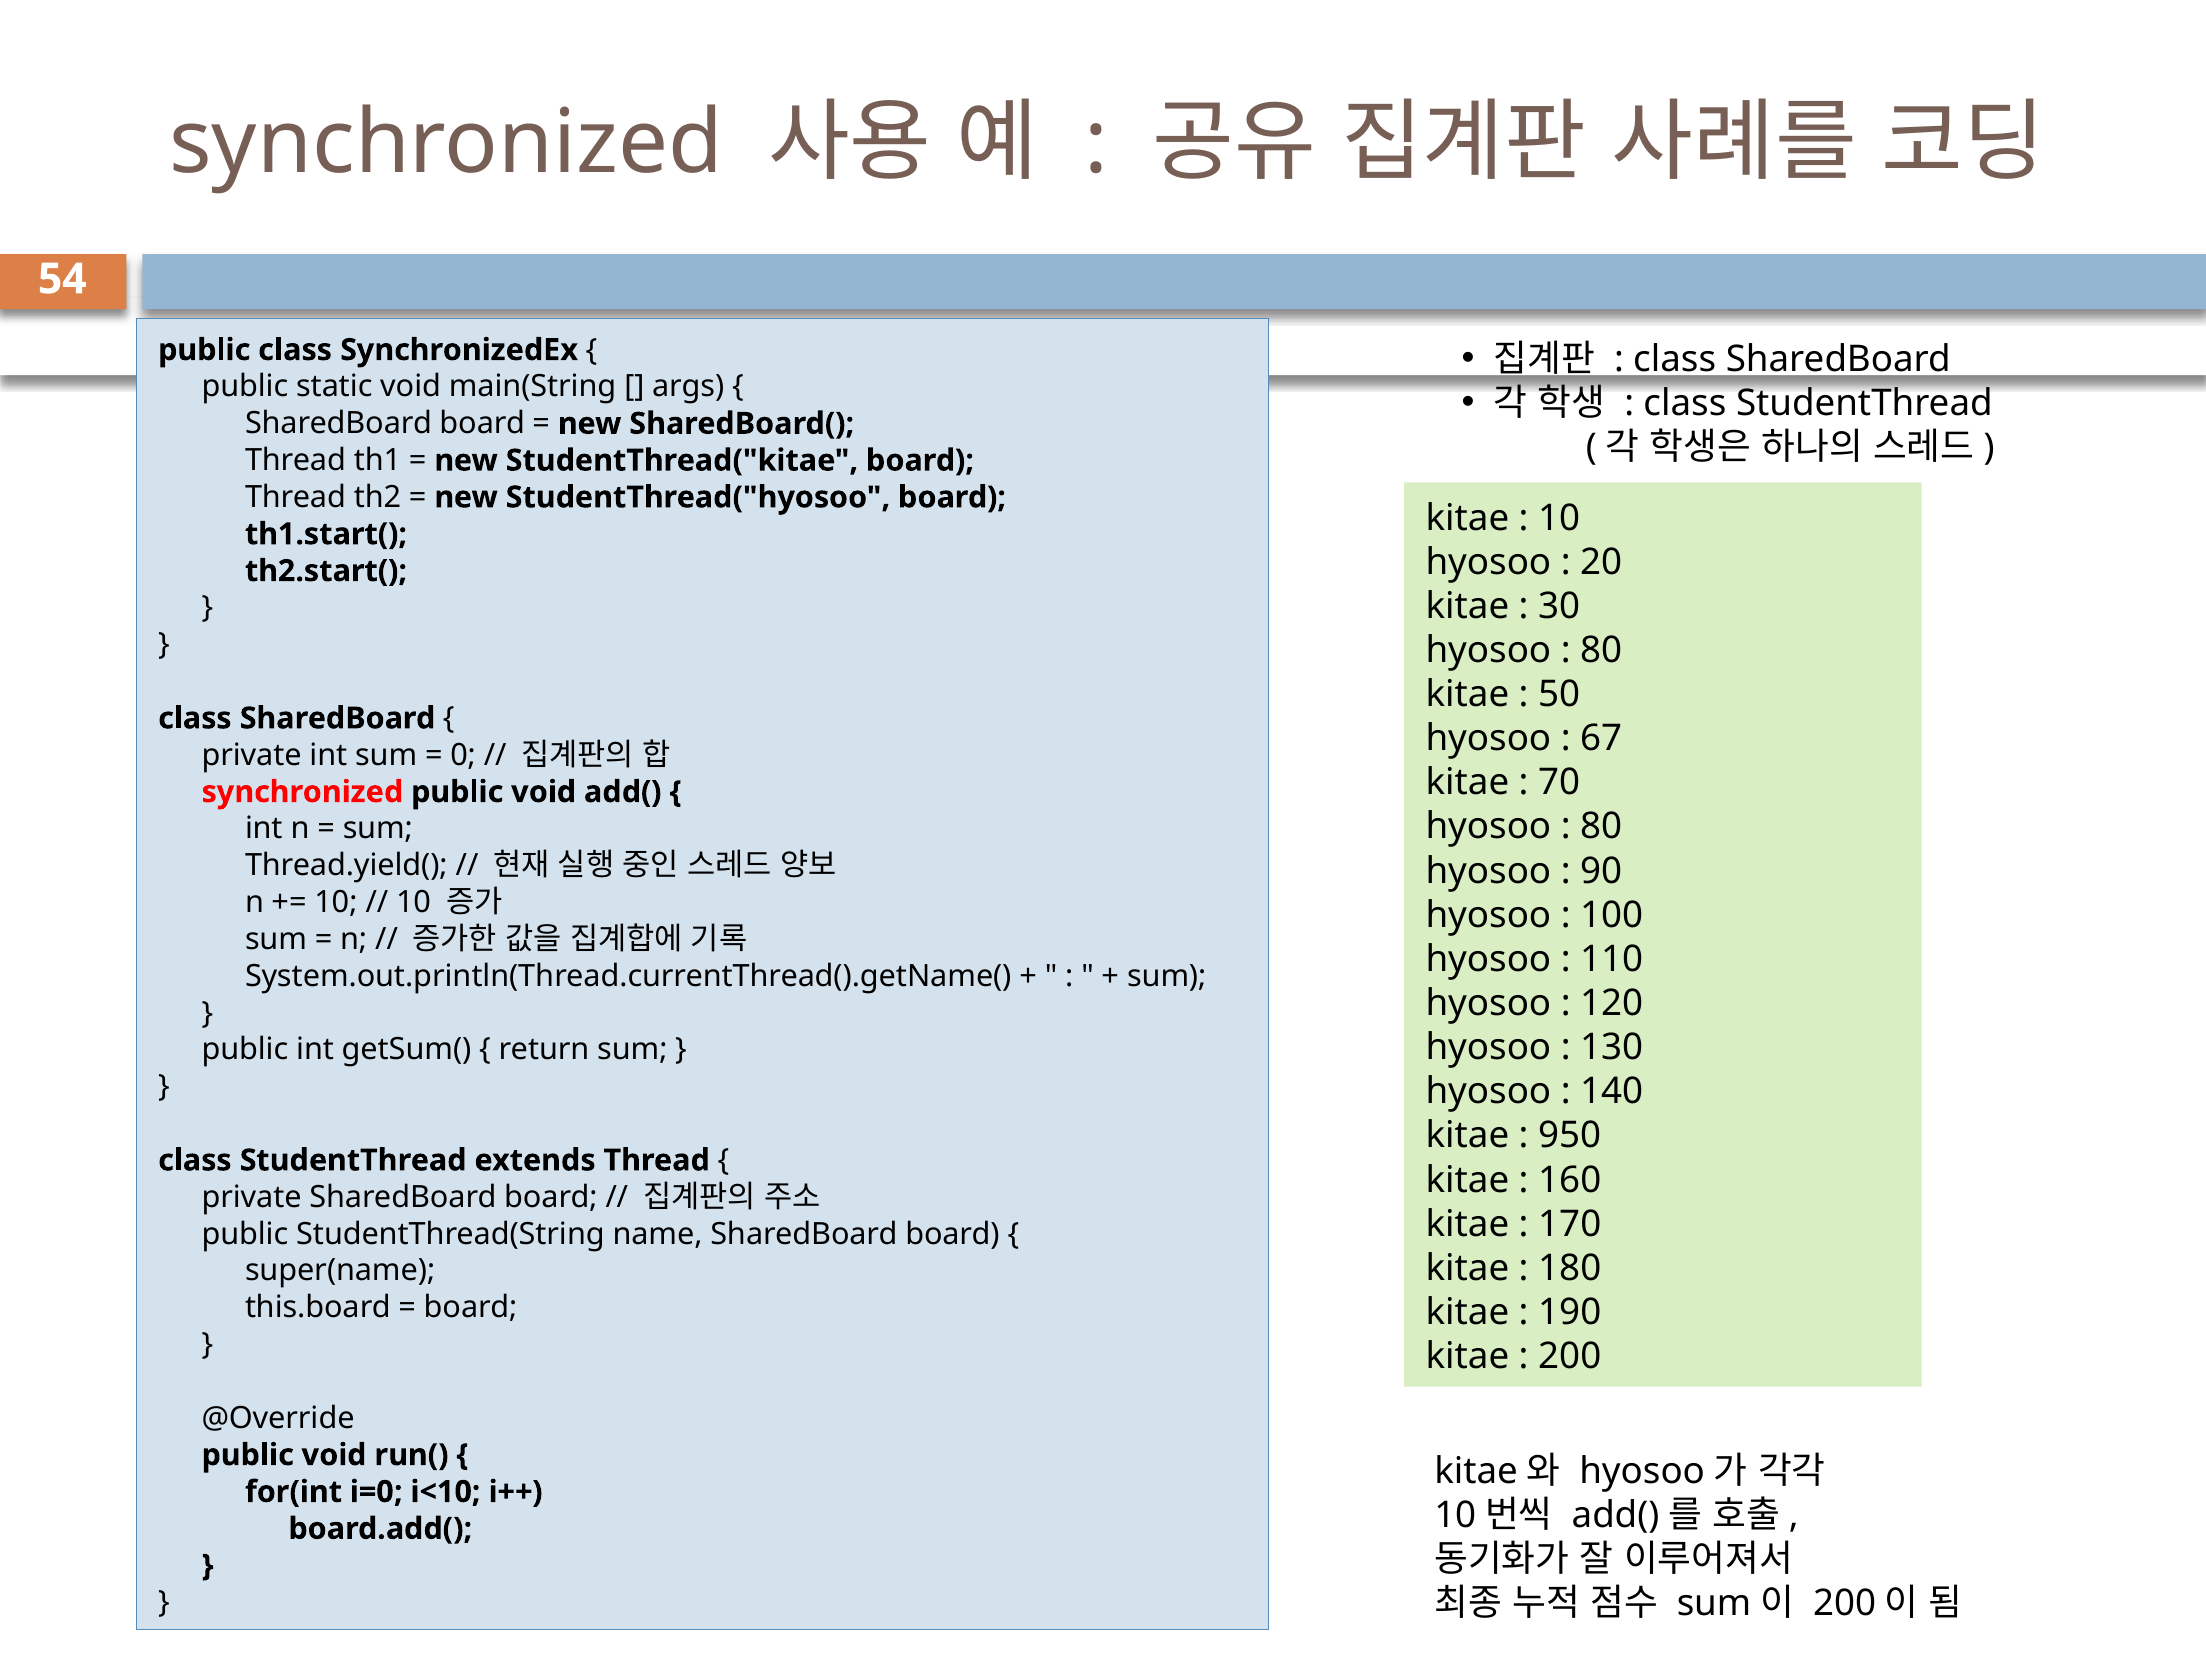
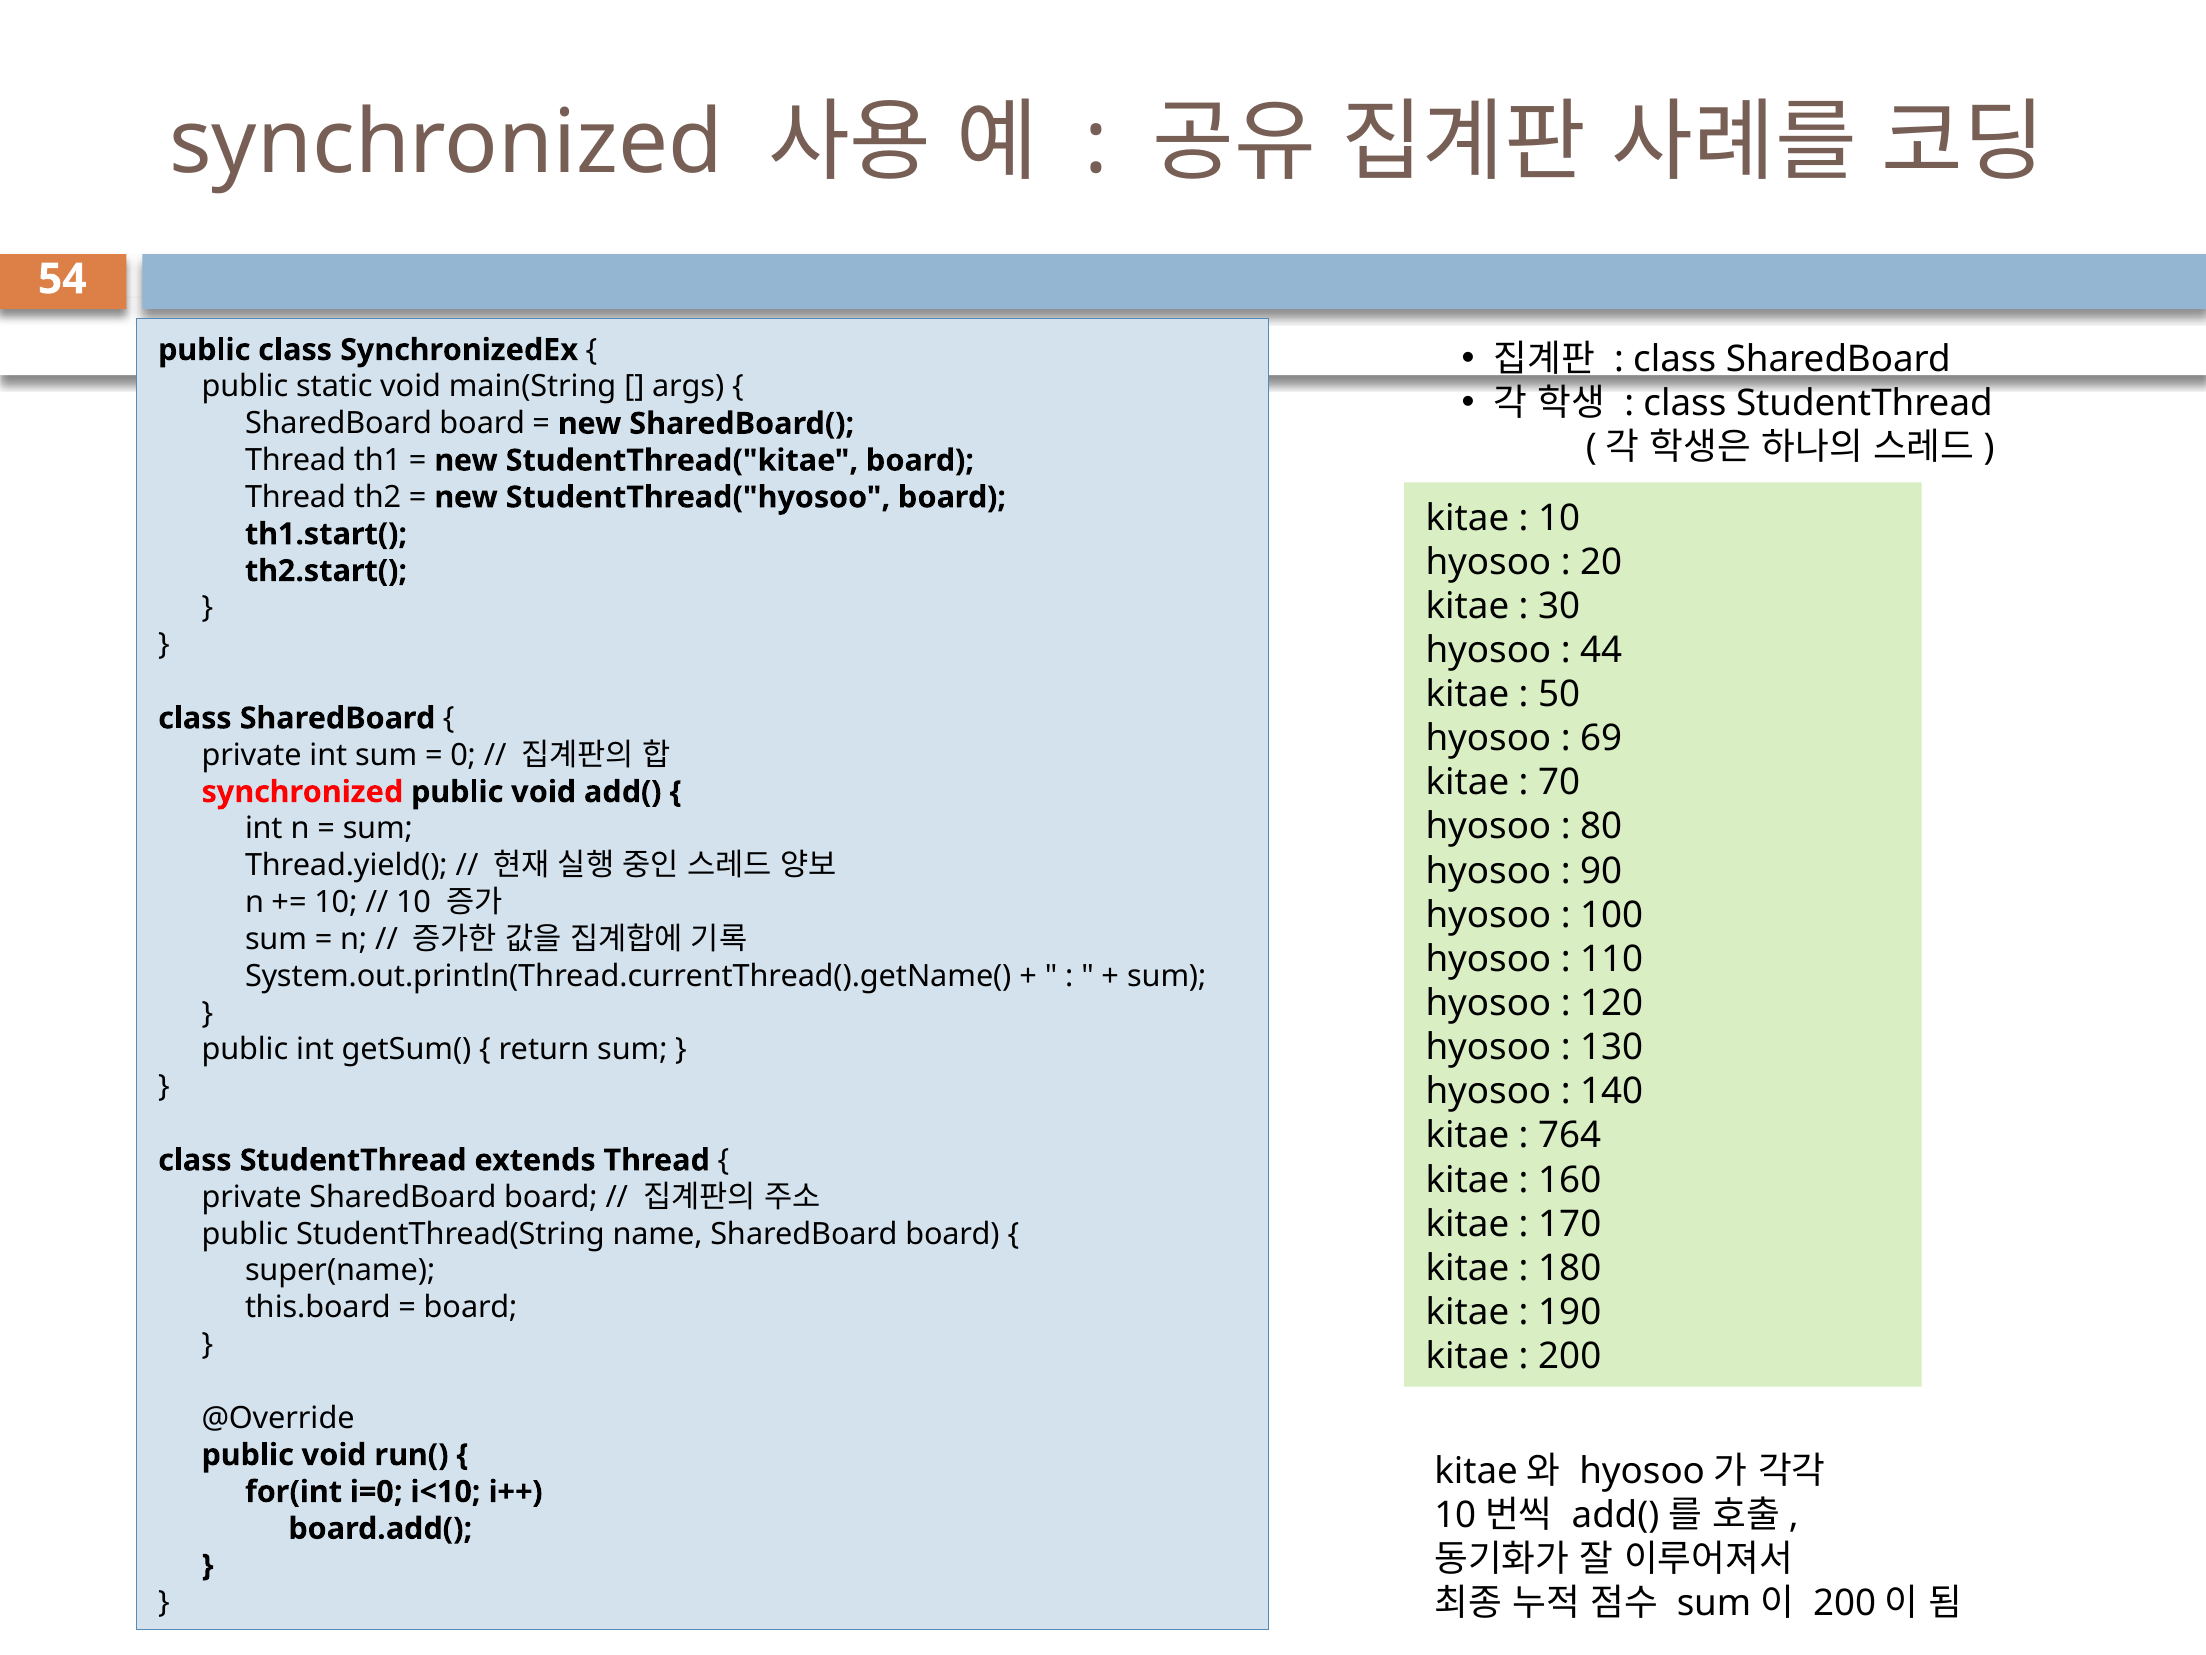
80 at (1601, 650): 80 -> 44
67: 67 -> 69
950: 950 -> 764
